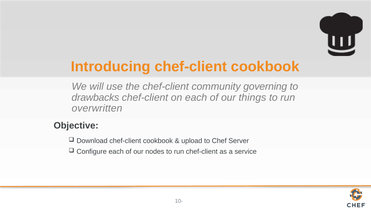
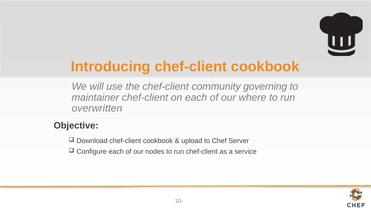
drawbacks: drawbacks -> maintainer
things: things -> where
